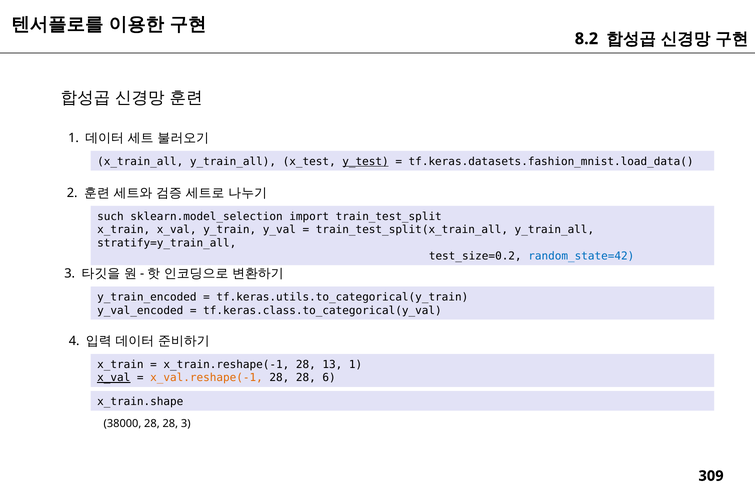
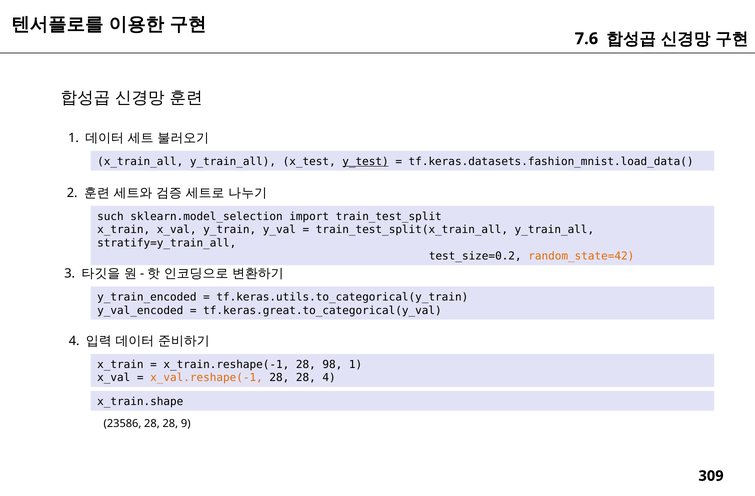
8.2: 8.2 -> 7.6
random_state=42 colour: blue -> orange
tf.keras.class.to_categorical(y_val: tf.keras.class.to_categorical(y_val -> tf.keras.great.to_categorical(y_val
13: 13 -> 98
x_val at (114, 378) underline: present -> none
28 6: 6 -> 4
38000: 38000 -> 23586
28 3: 3 -> 9
